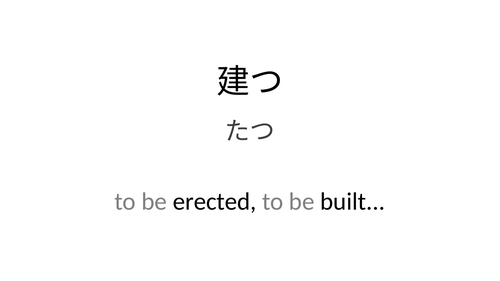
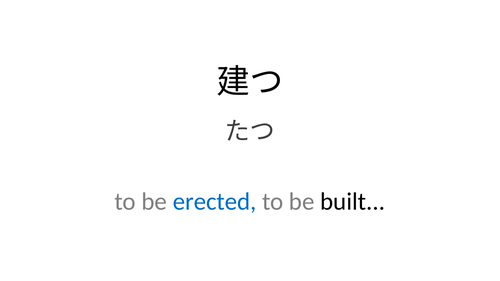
erected colour: black -> blue
